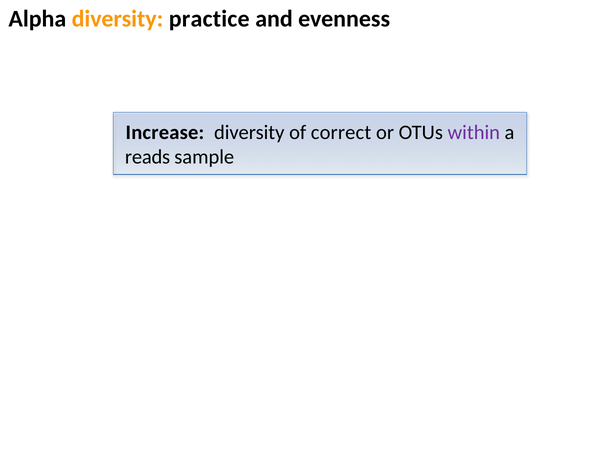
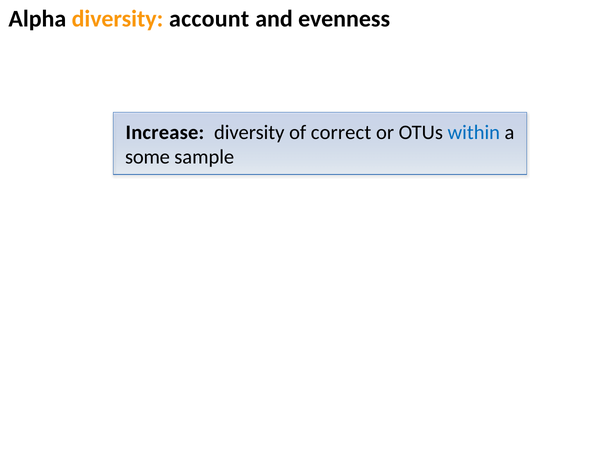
practice: practice -> account
within colour: purple -> blue
reads: reads -> some
